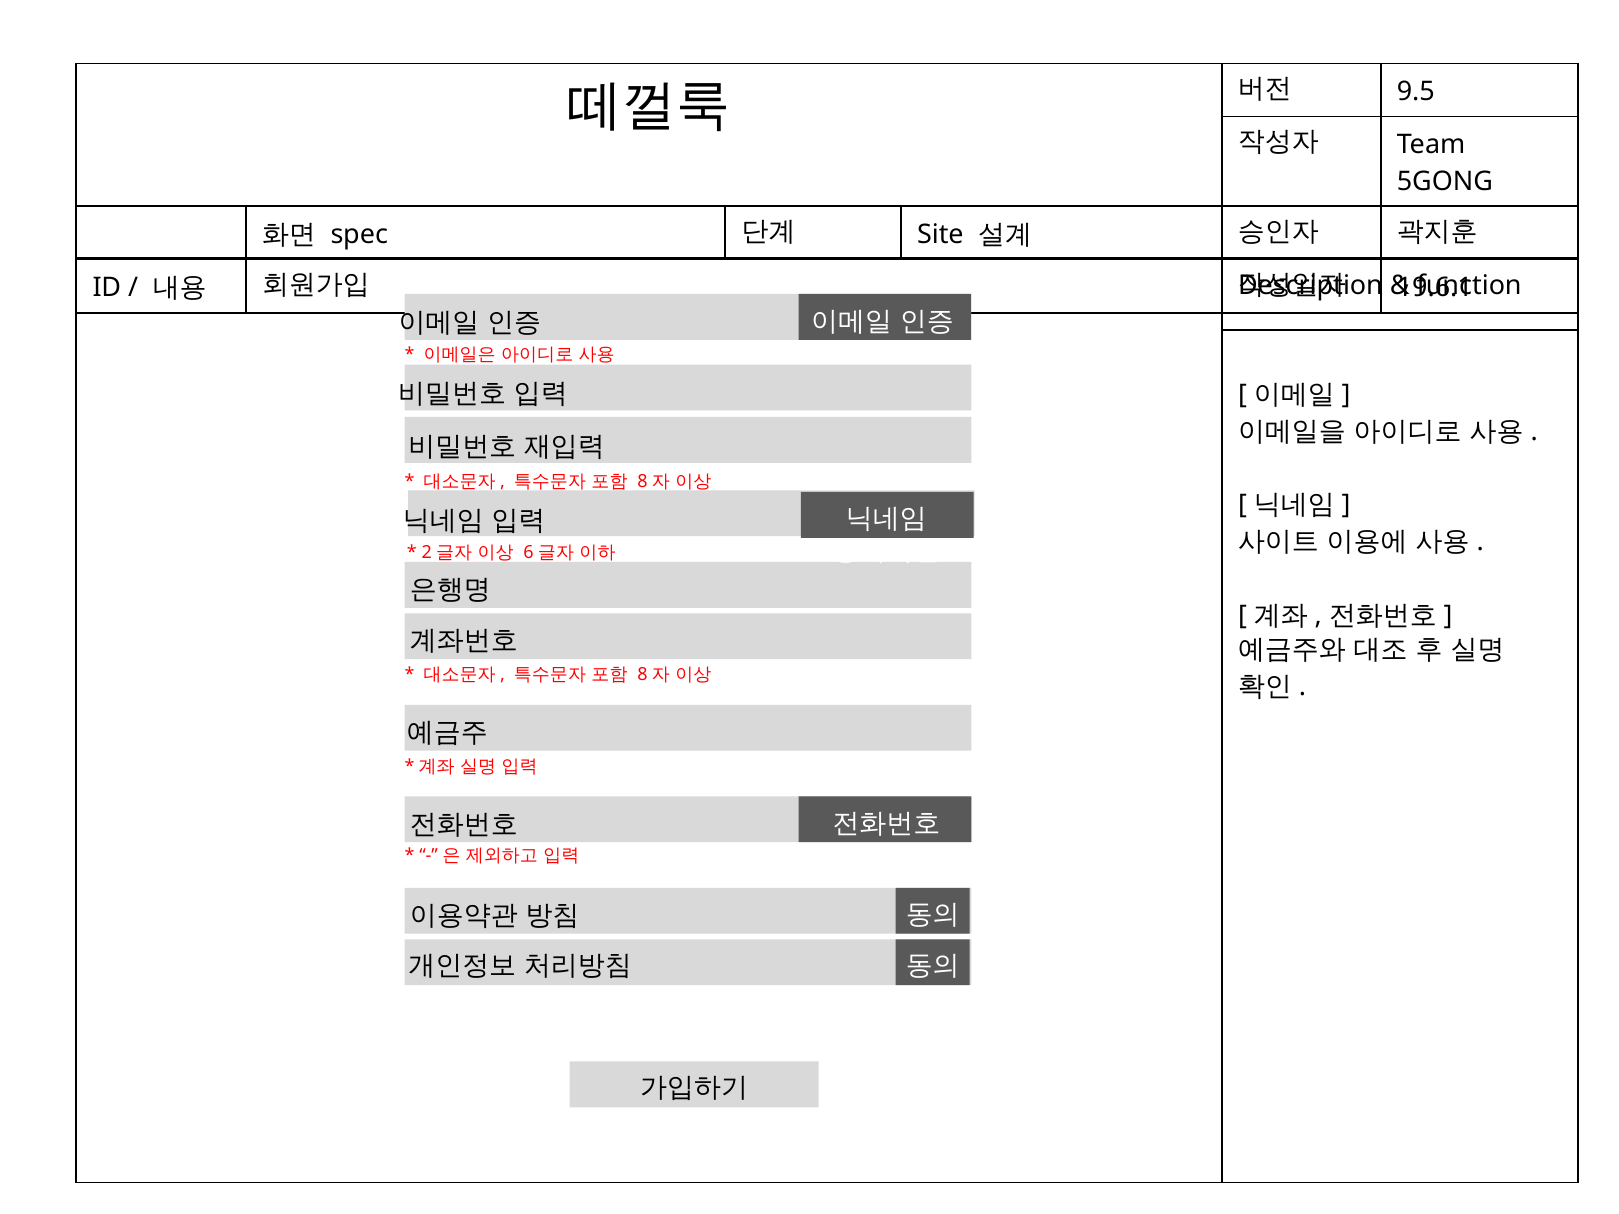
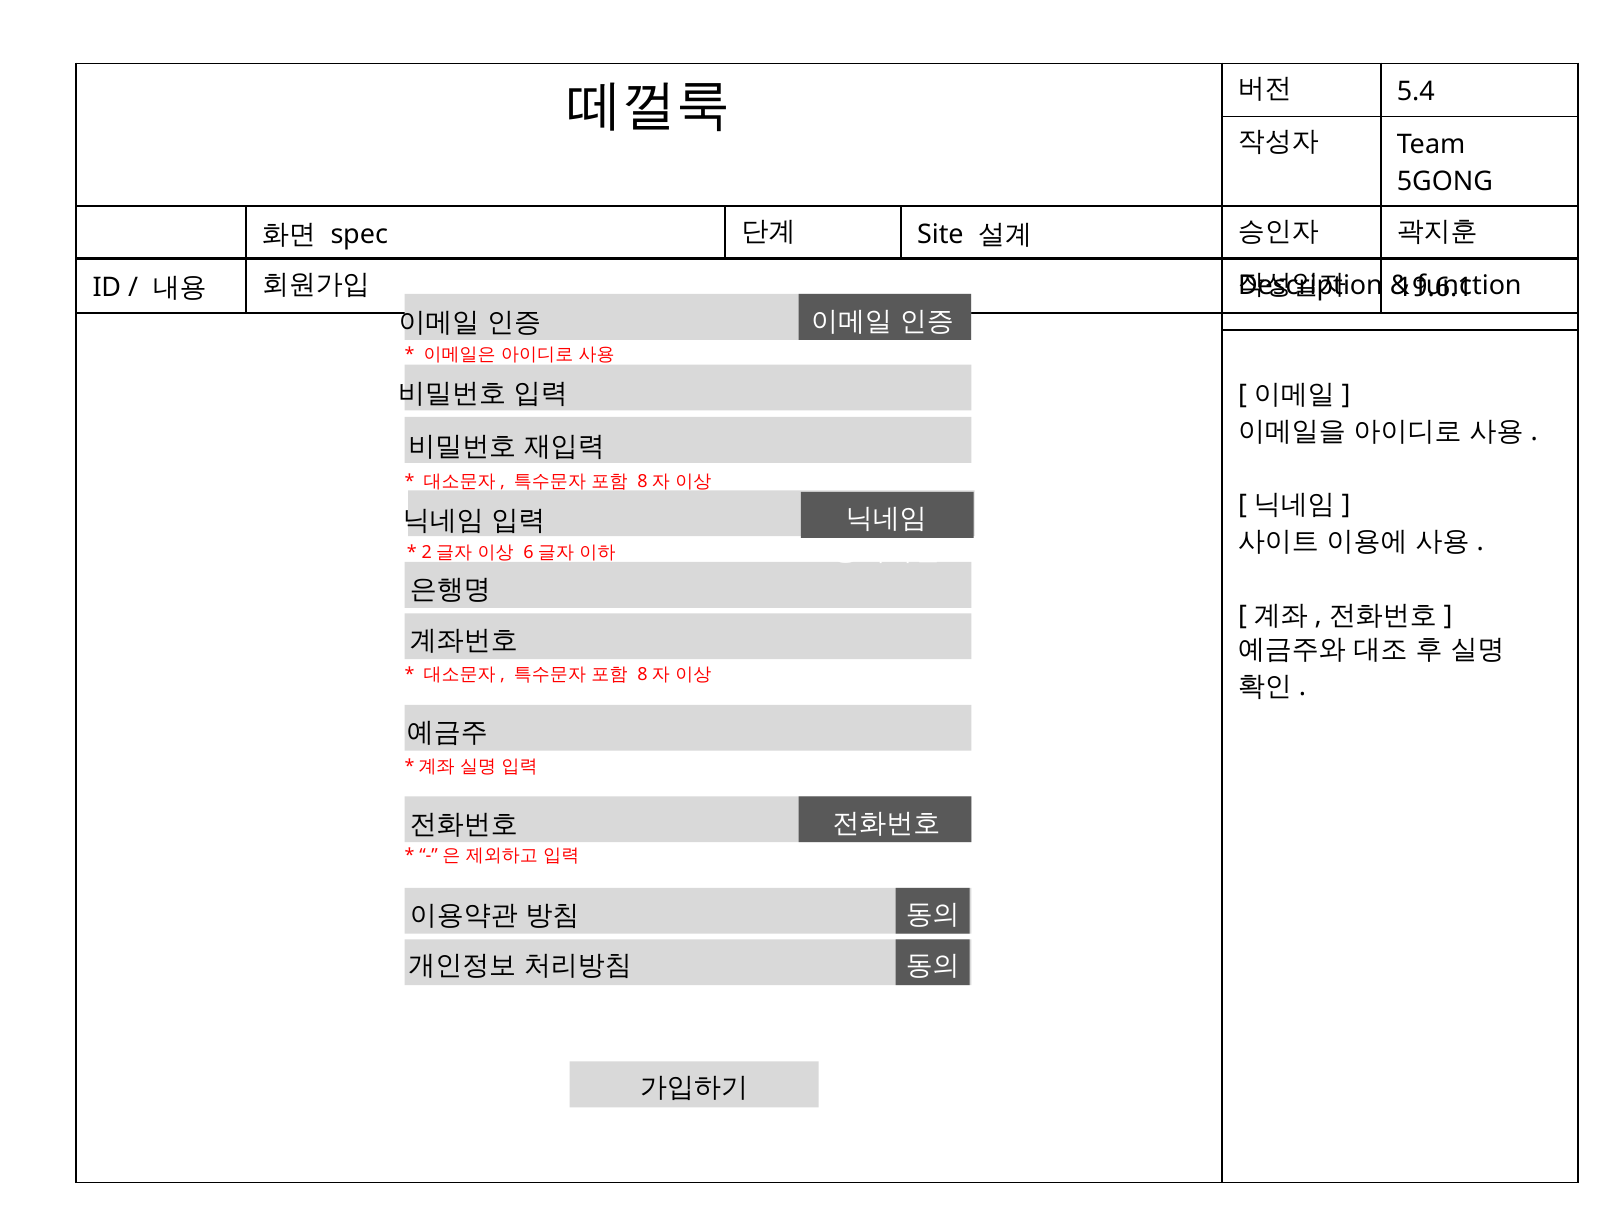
9.5: 9.5 -> 5.4
